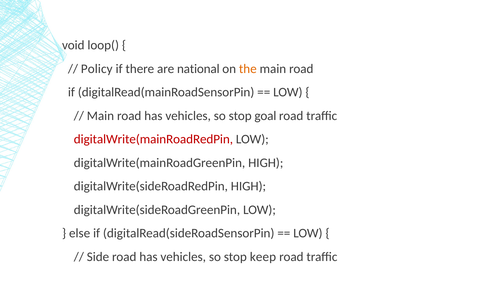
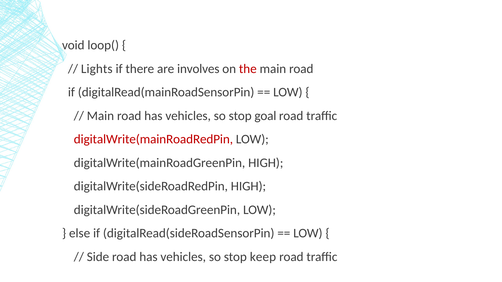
Policy: Policy -> Lights
national: national -> involves
the colour: orange -> red
